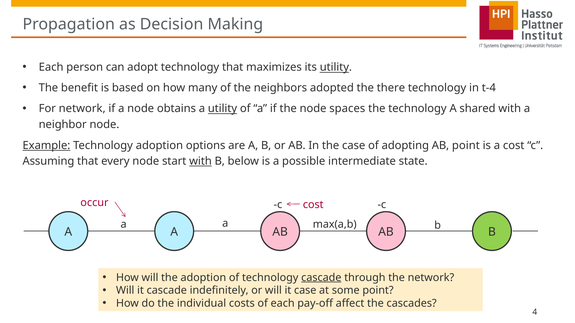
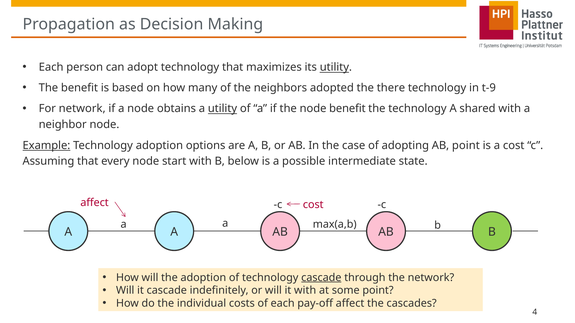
t-4: t-4 -> t-9
node spaces: spaces -> benefit
with at (200, 161) underline: present -> none
occur at (94, 203): occur -> affect
it case: case -> with
